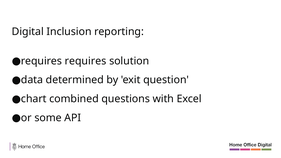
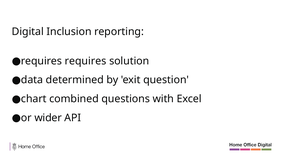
some: some -> wider
